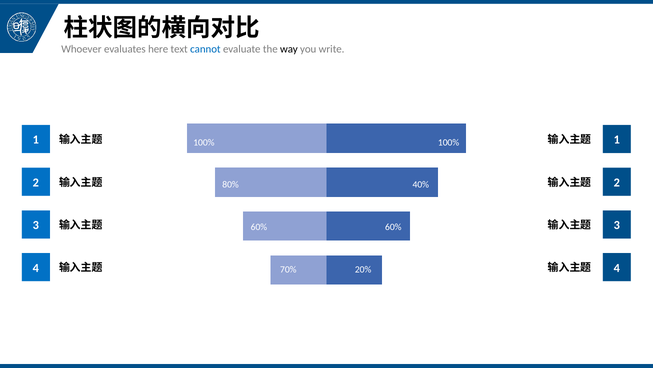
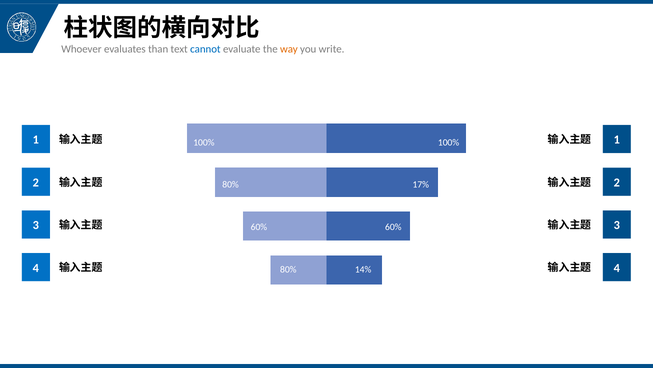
here: here -> than
way colour: black -> orange
40%: 40% -> 17%
70% at (288, 269): 70% -> 80%
20%: 20% -> 14%
